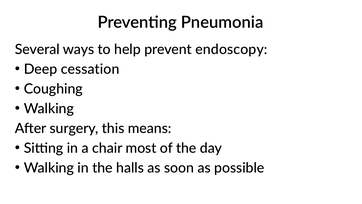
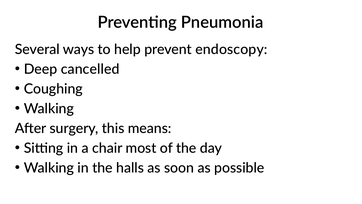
cessation: cessation -> cancelled
